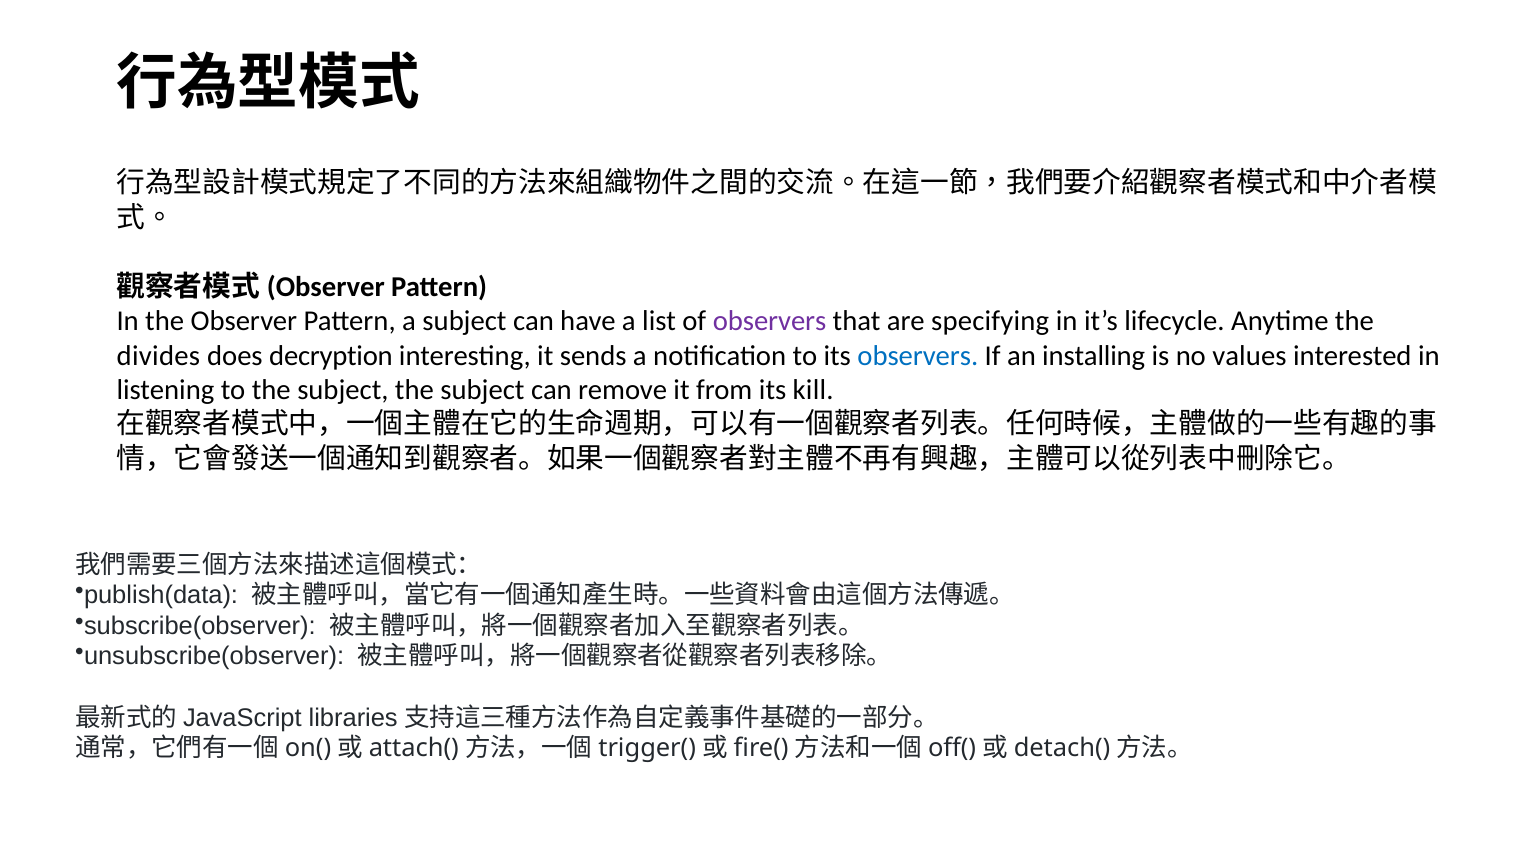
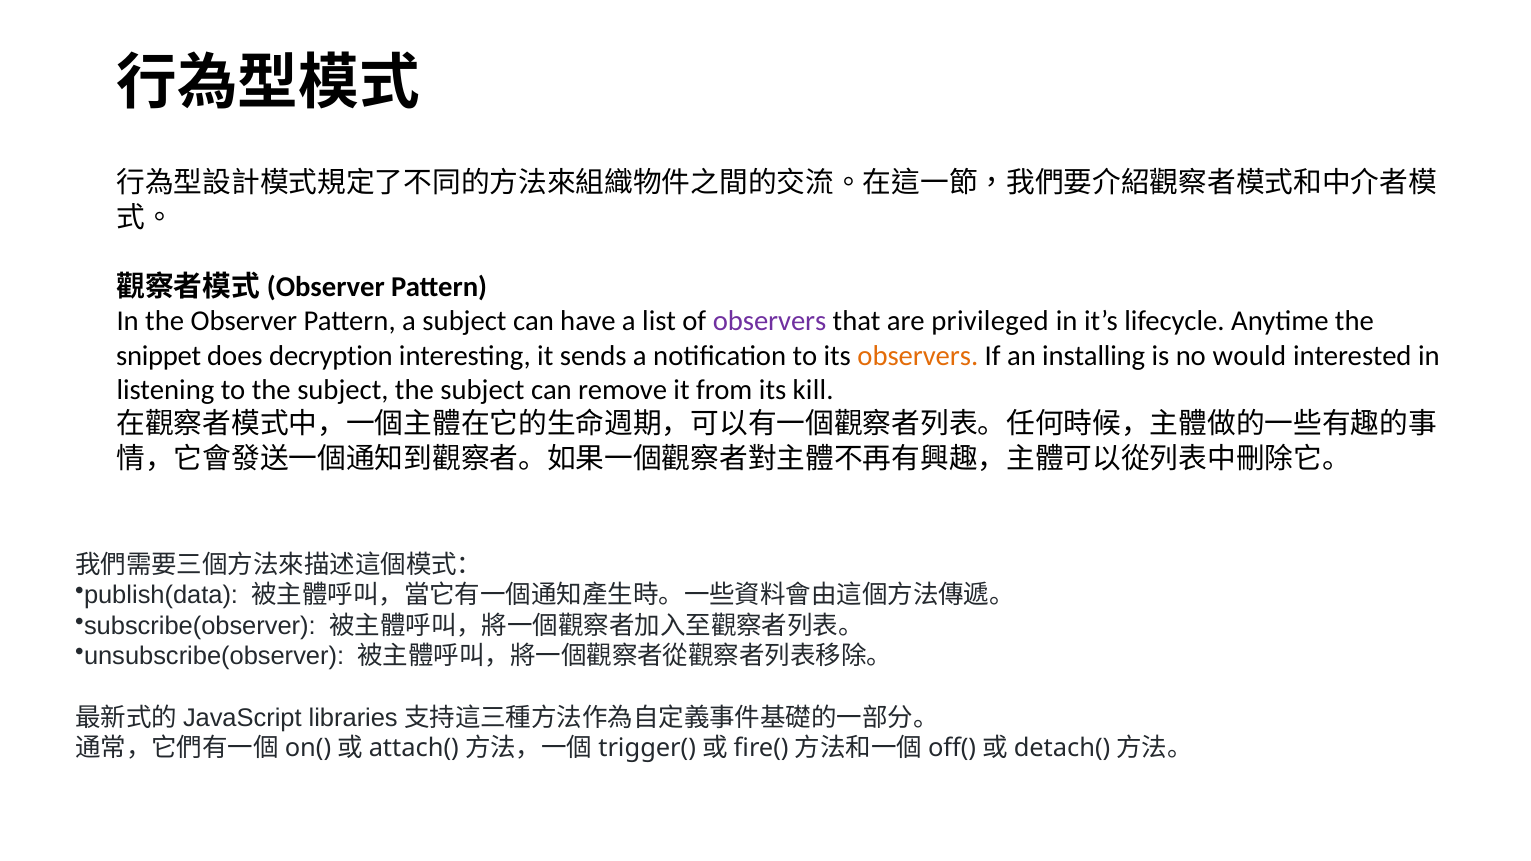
specifying: specifying -> privileged
divides: divides -> snippet
observers at (918, 356) colour: blue -> orange
values: values -> would
